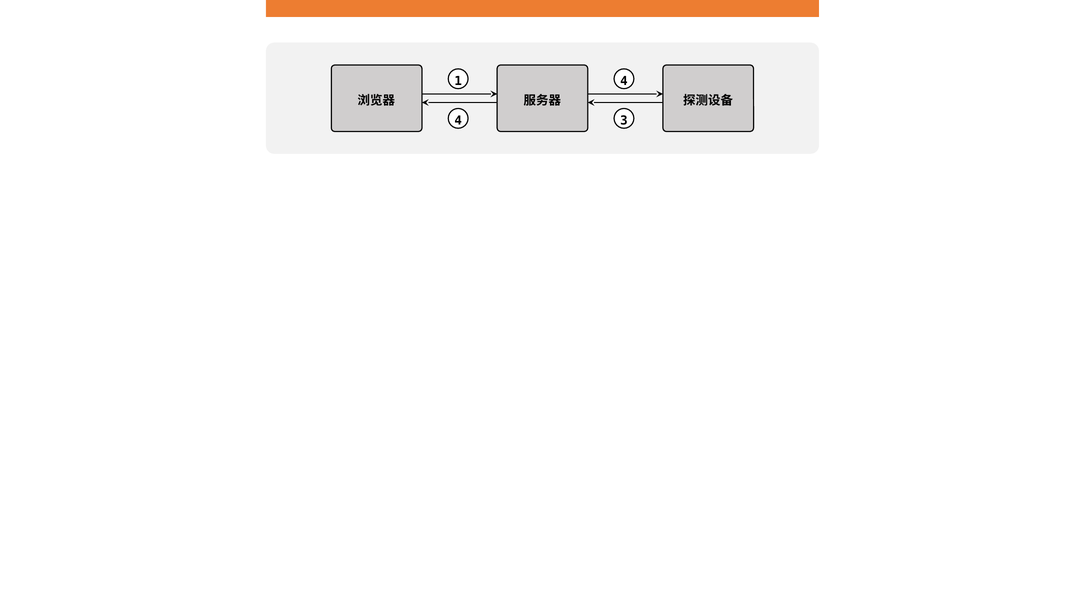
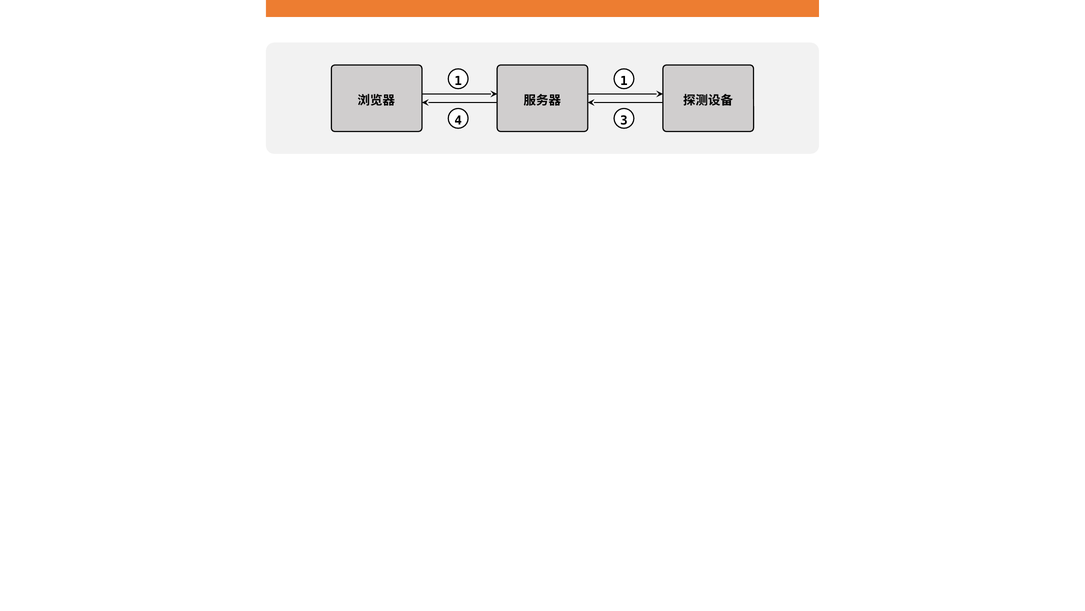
1 4: 4 -> 1
